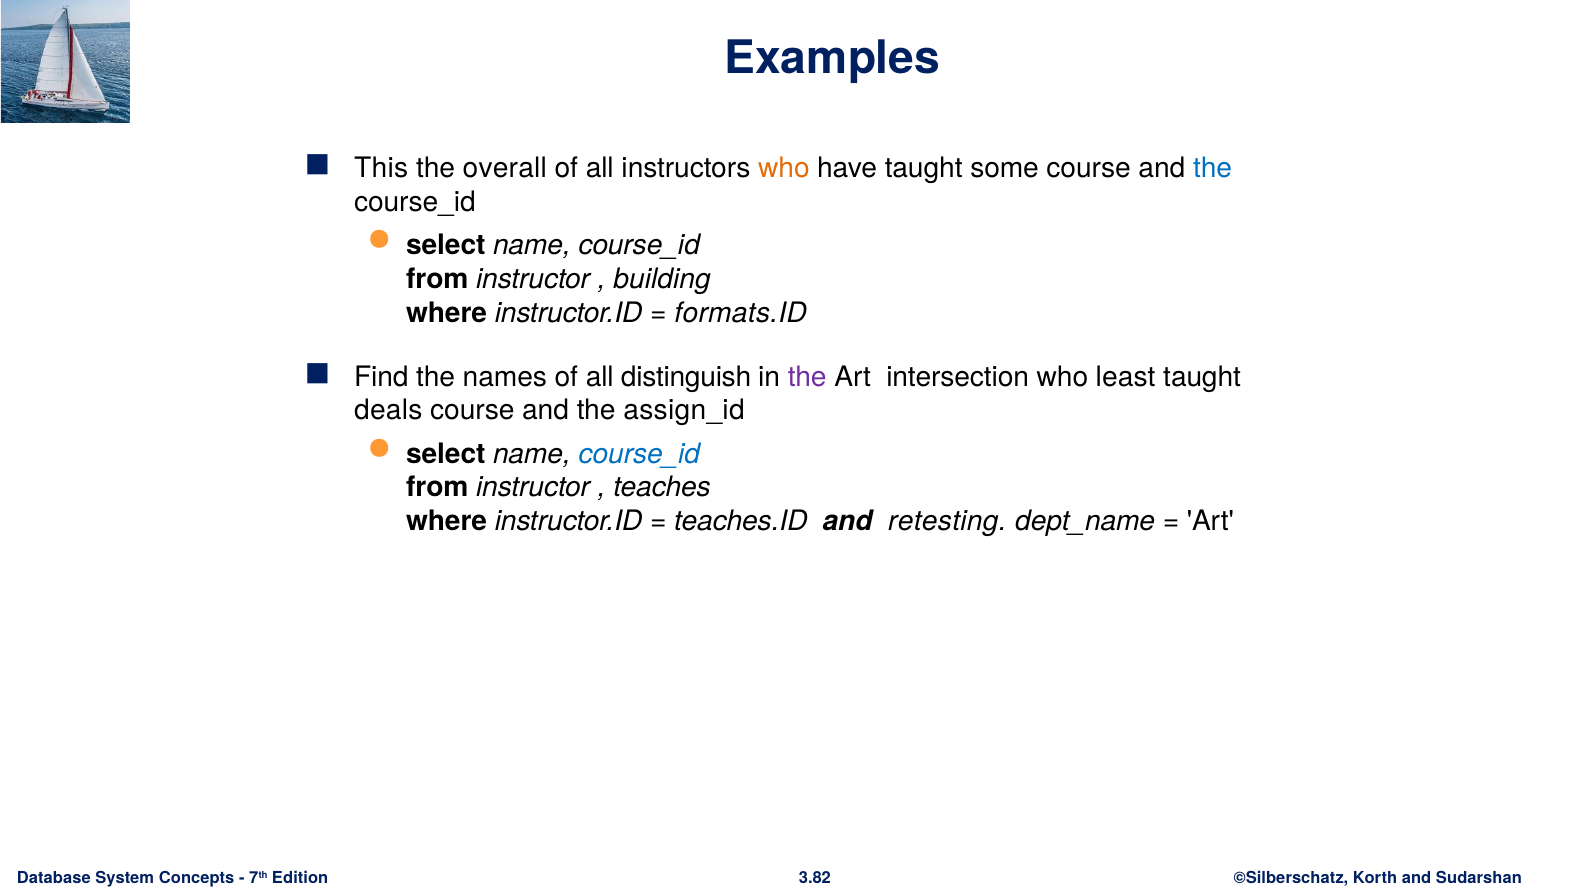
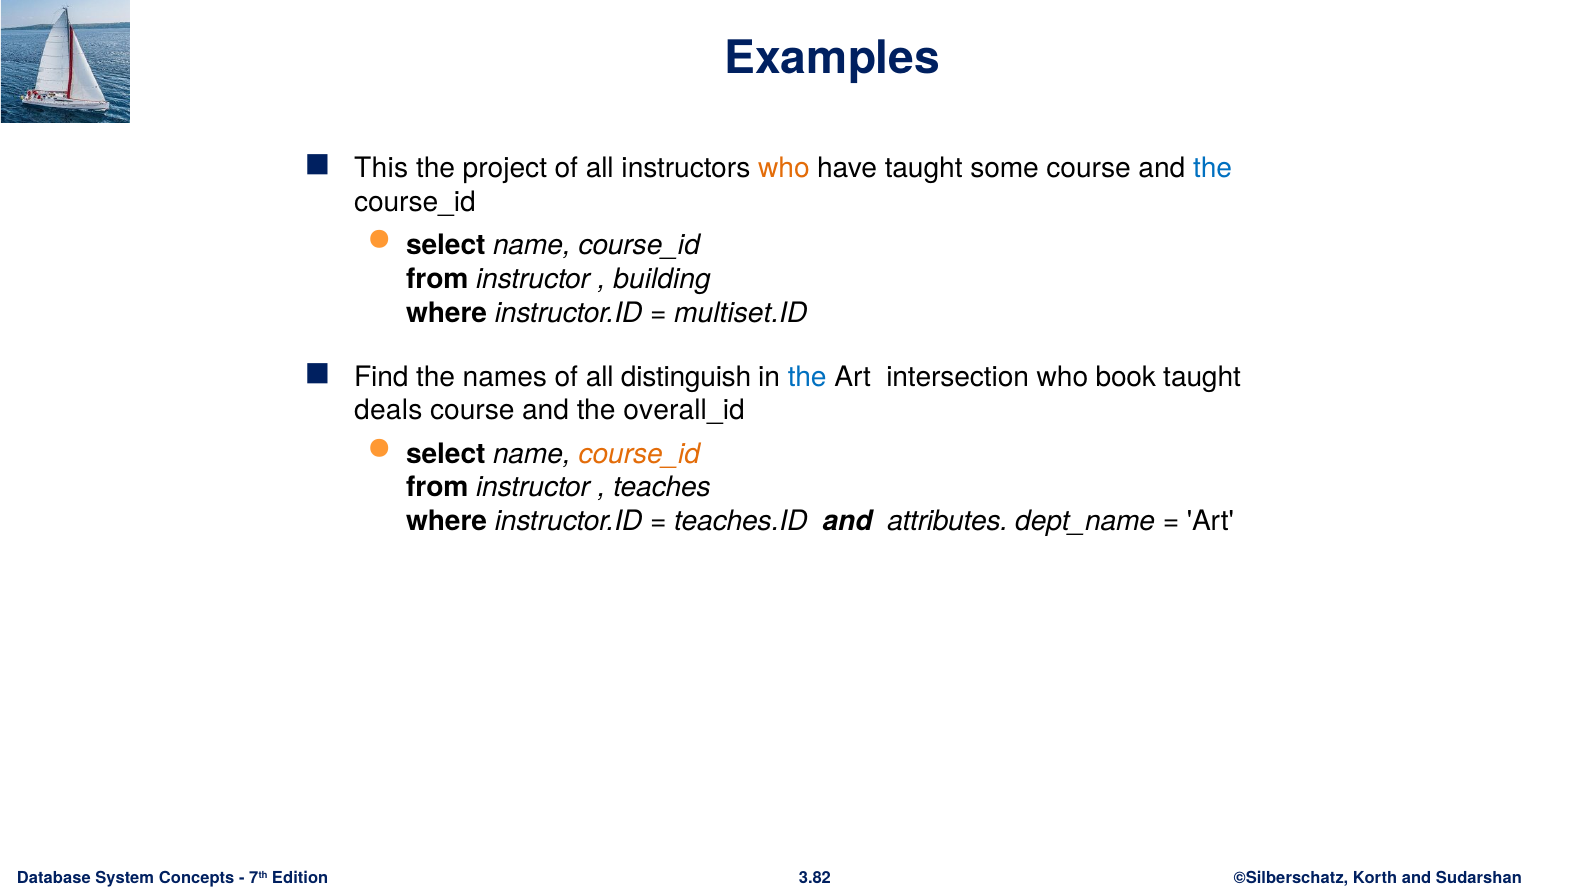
overall: overall -> project
formats.ID: formats.ID -> multiset.ID
the at (807, 377) colour: purple -> blue
least: least -> book
assign_id: assign_id -> overall_id
course_id at (639, 454) colour: blue -> orange
retesting: retesting -> attributes
